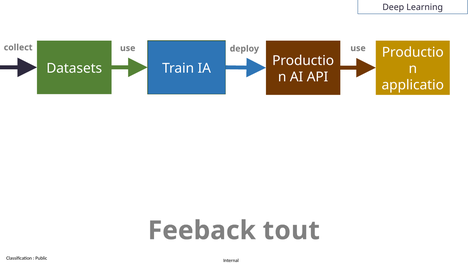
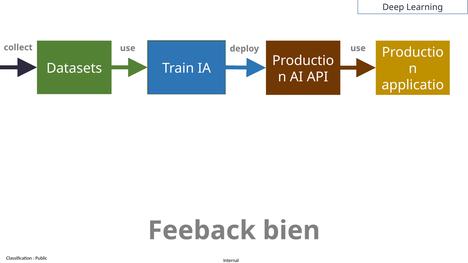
tout: tout -> bien
